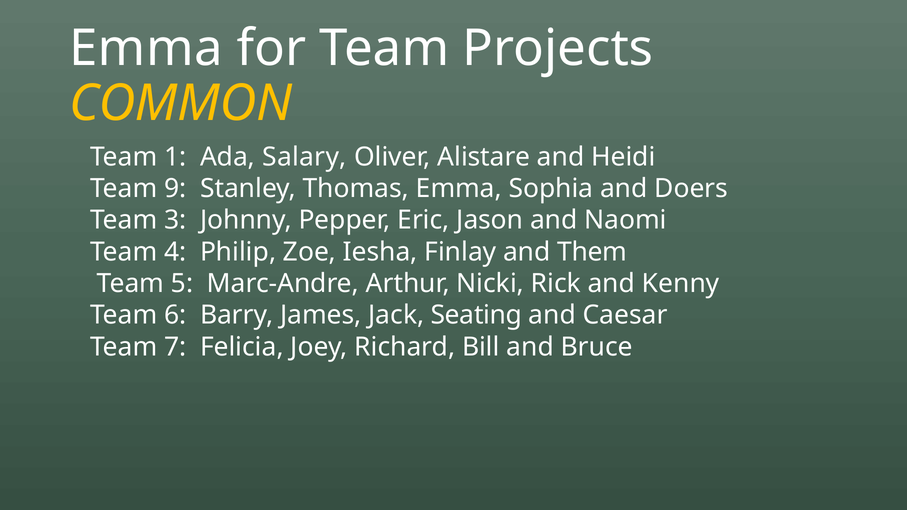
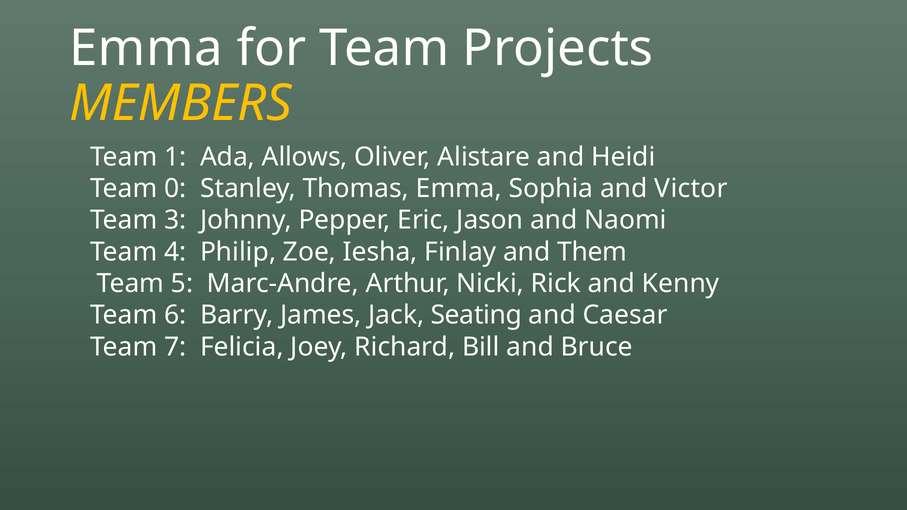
COMMON: COMMON -> MEMBERS
Salary: Salary -> Allows
9: 9 -> 0
Doers: Doers -> Victor
